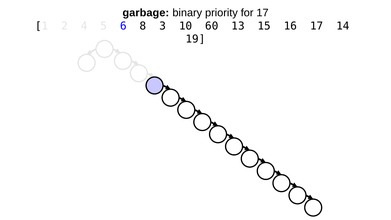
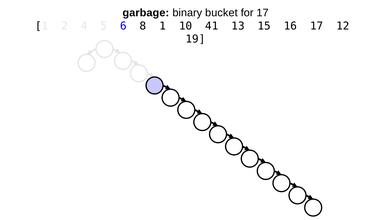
priority: priority -> bucket
8 3: 3 -> 1
60: 60 -> 41
14: 14 -> 12
